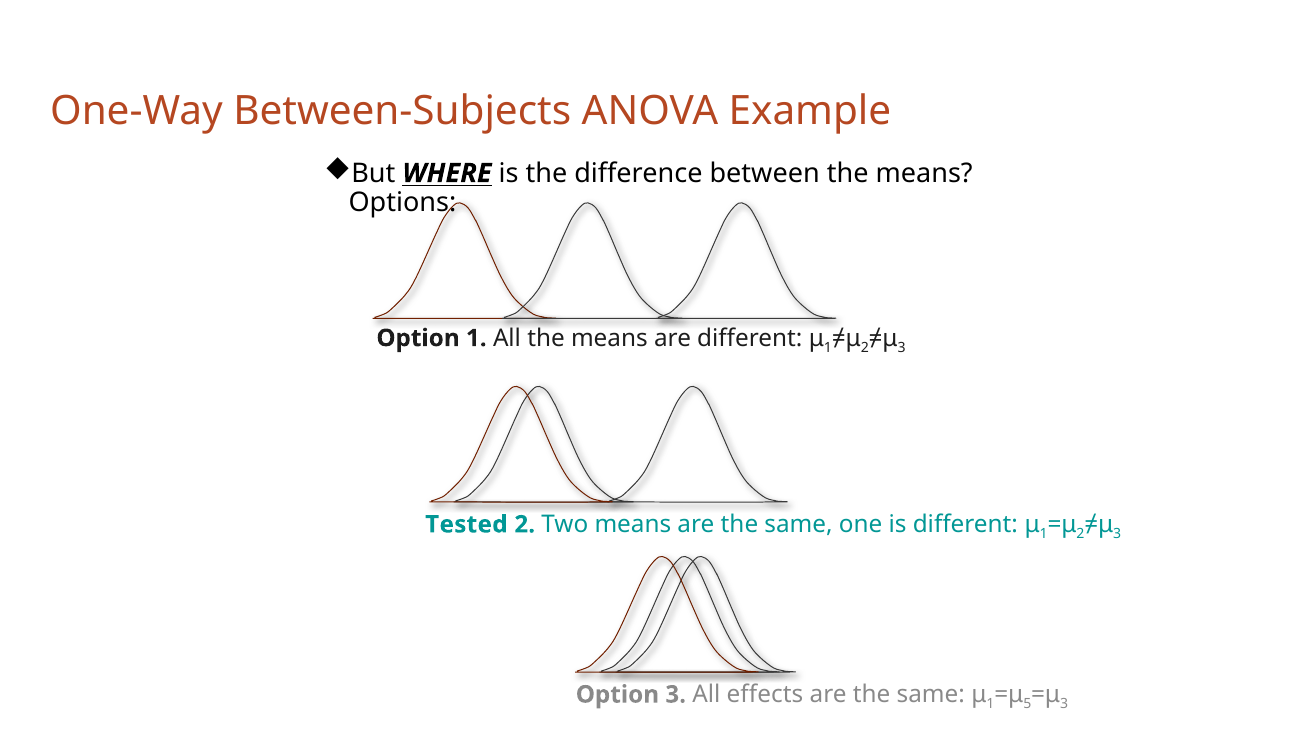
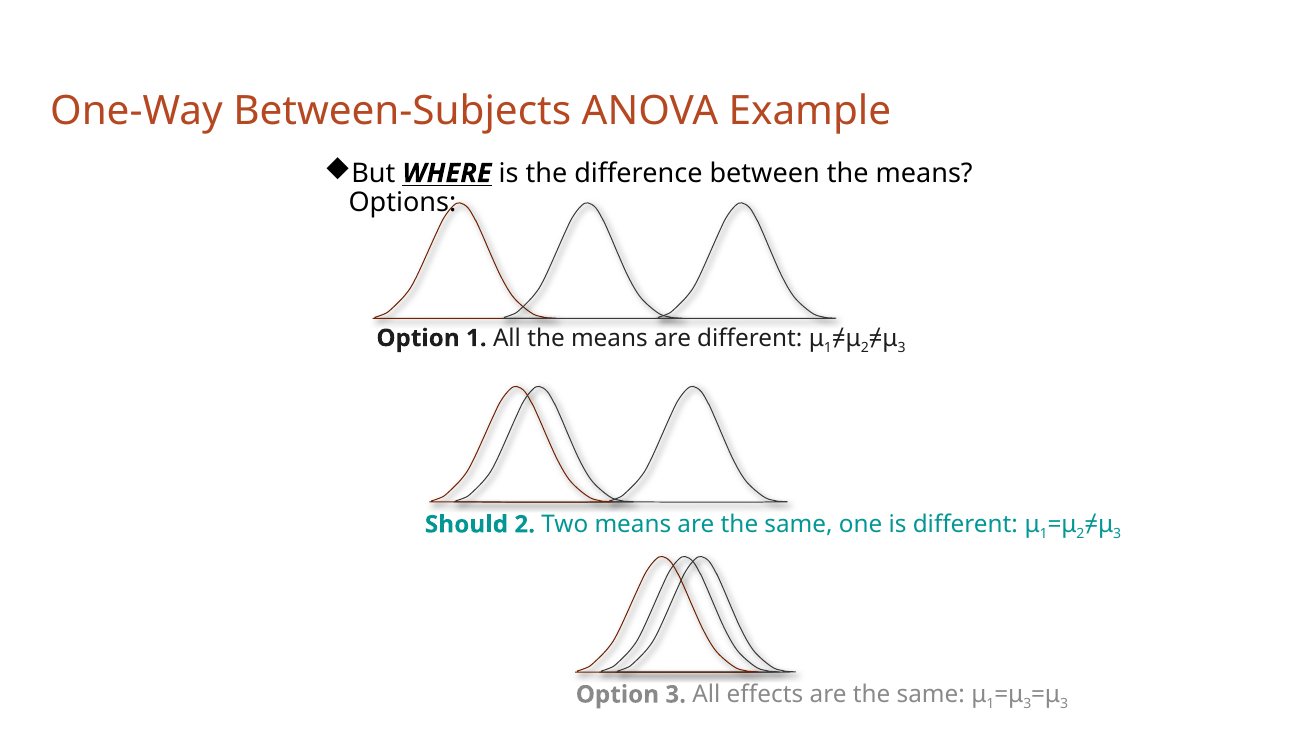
Tested: Tested -> Should
5 at (1027, 704): 5 -> 3
